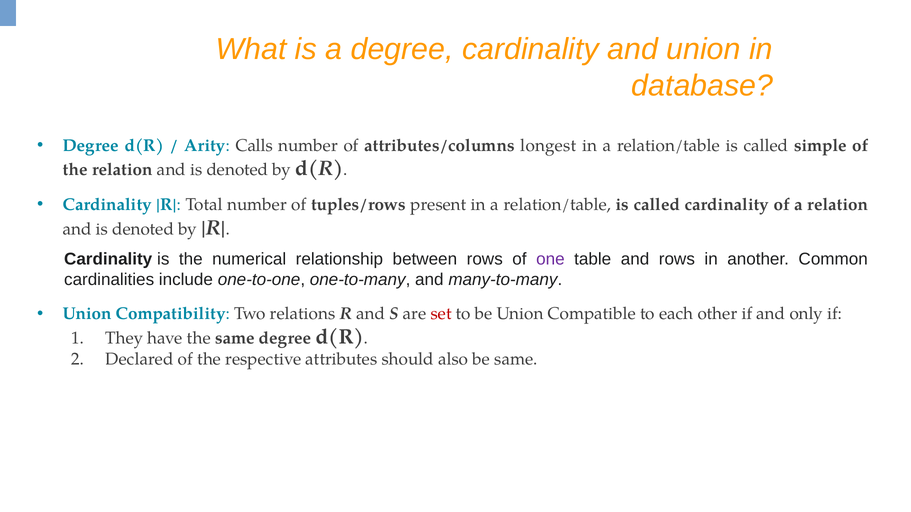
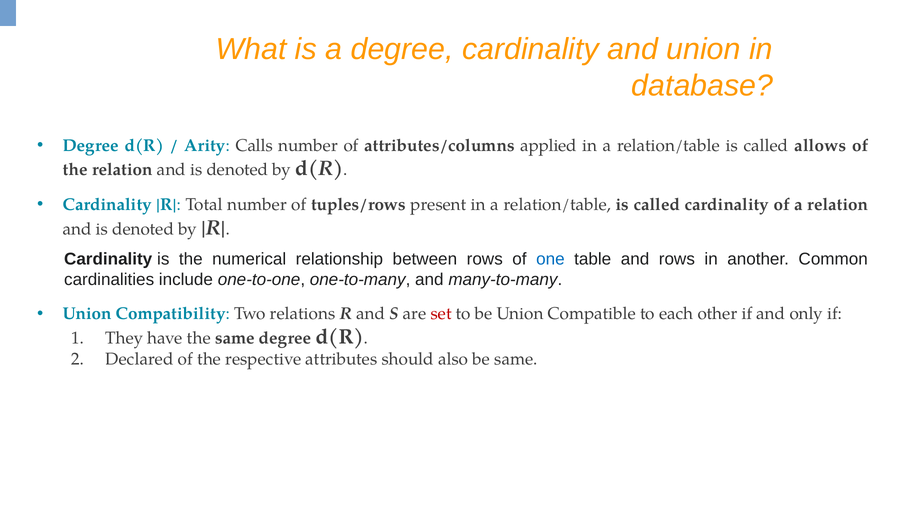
longest: longest -> applied
simple: simple -> allows
one colour: purple -> blue
